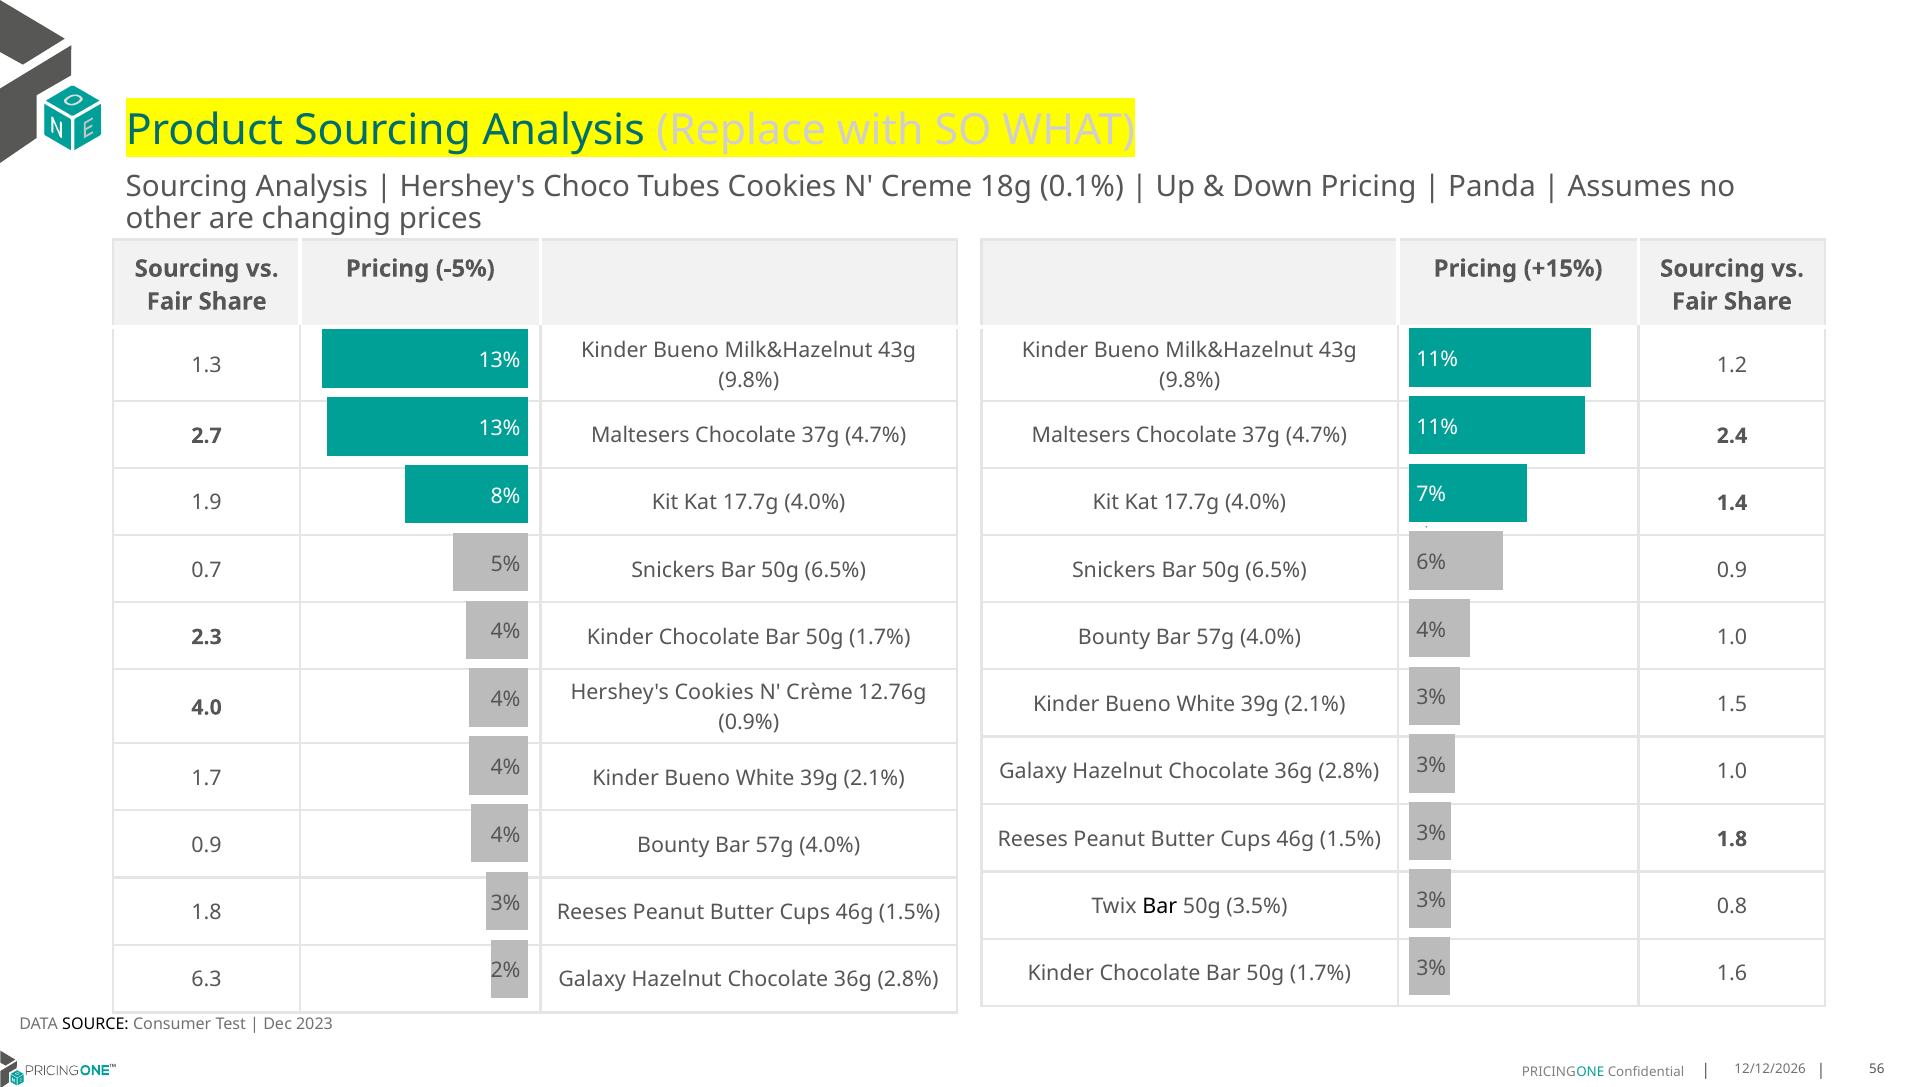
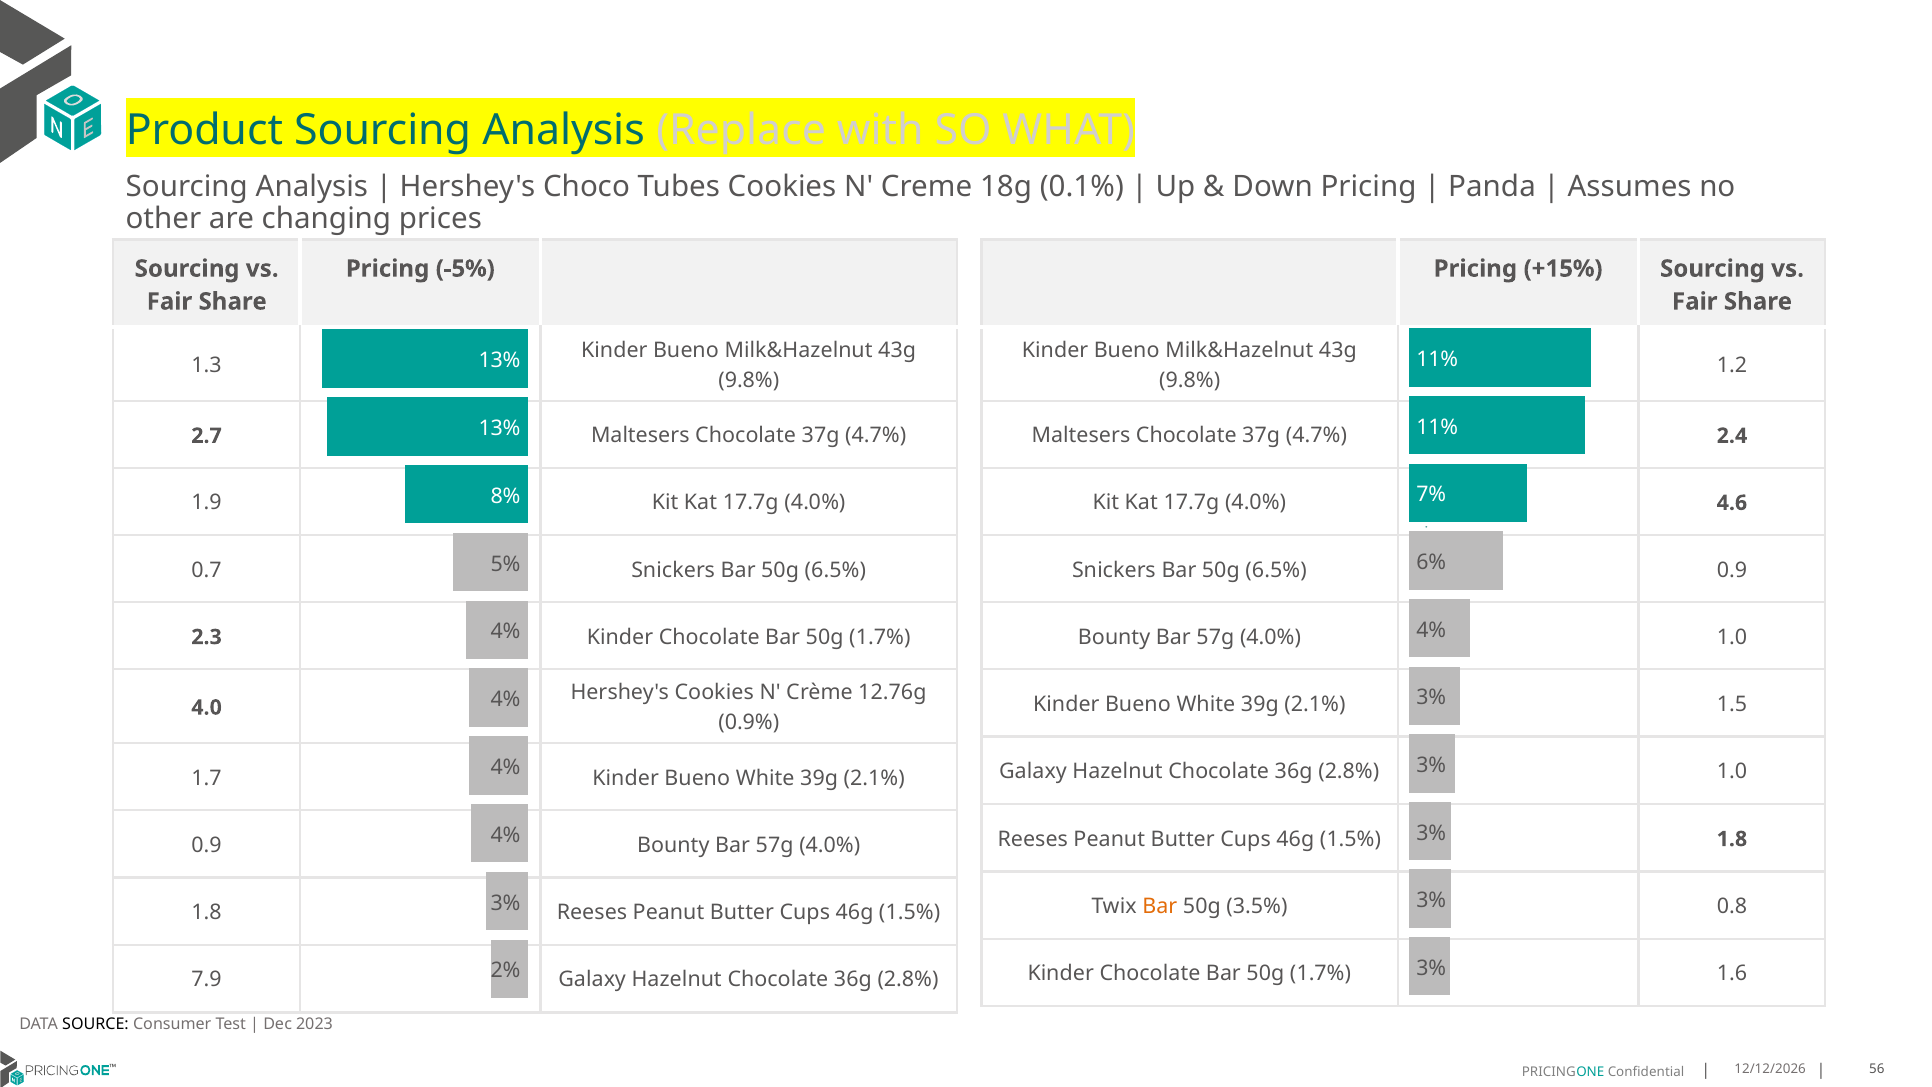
1.4: 1.4 -> 4.6
Bar at (1160, 906) colour: black -> orange
6.3: 6.3 -> 7.9
